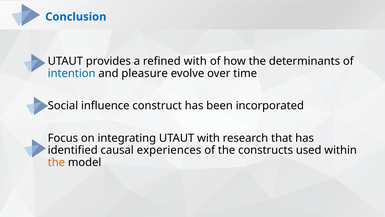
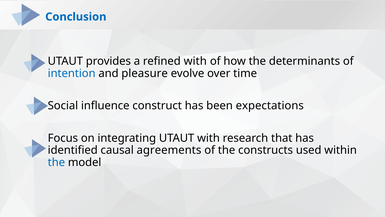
incorporated: incorporated -> expectations
experiences: experiences -> agreements
the at (56, 162) colour: orange -> blue
